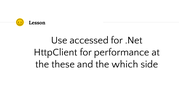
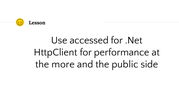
these: these -> more
which: which -> public
